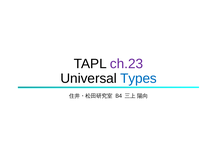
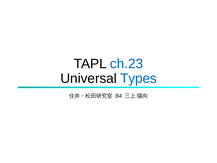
ch.23 colour: purple -> blue
